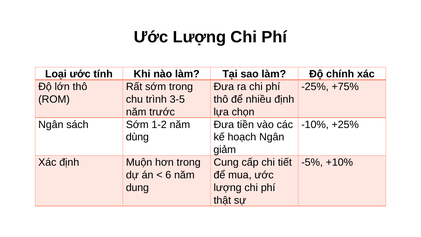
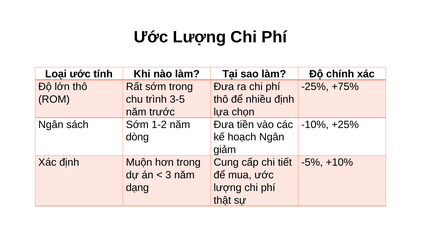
dùng: dùng -> dòng
6: 6 -> 3
dung: dung -> dạng
